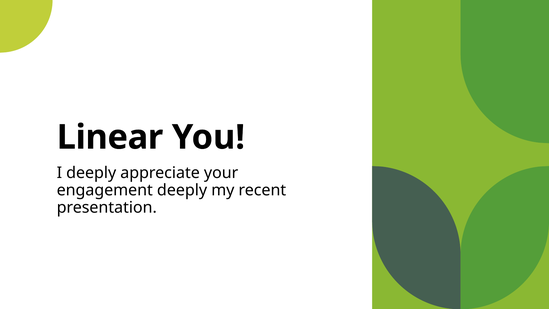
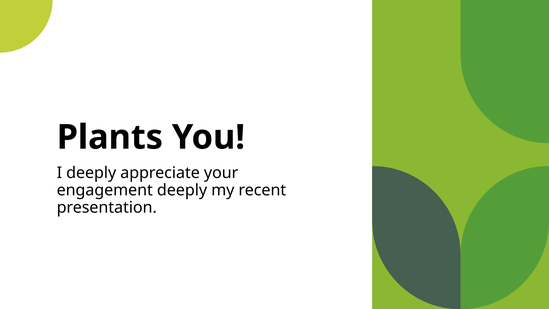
Linear: Linear -> Plants
